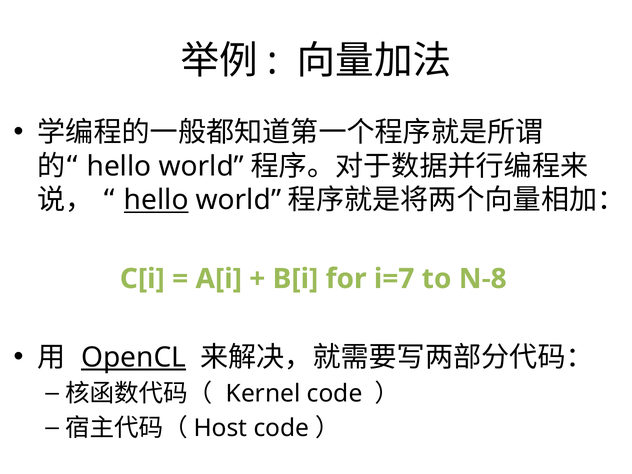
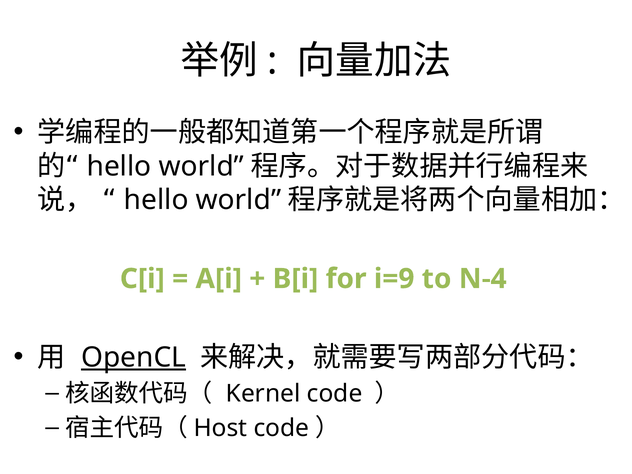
hello at (156, 200) underline: present -> none
i=7: i=7 -> i=9
N-8: N-8 -> N-4
